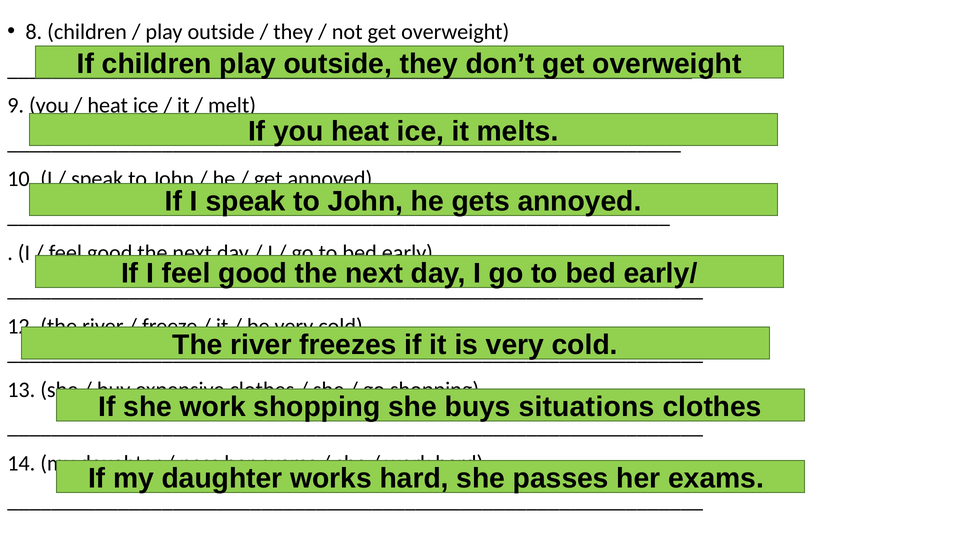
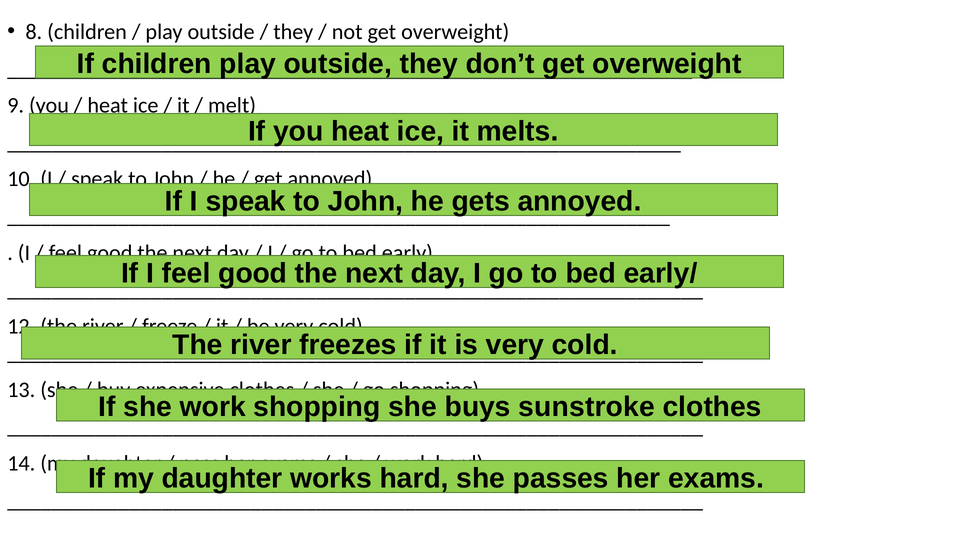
situations: situations -> sunstroke
